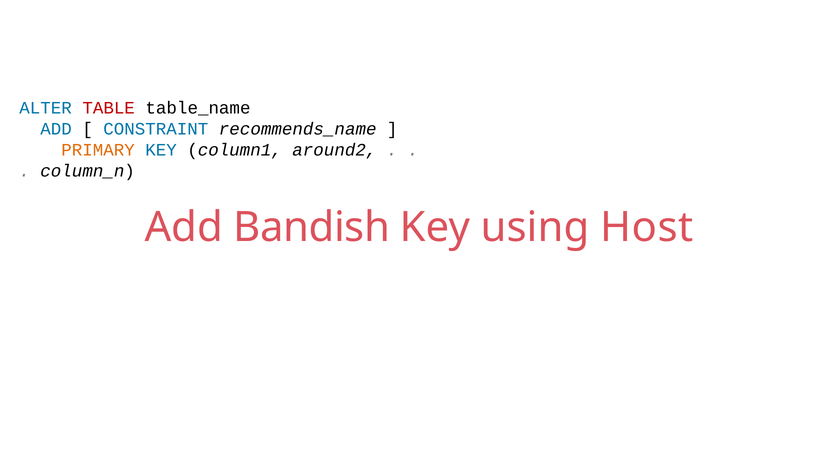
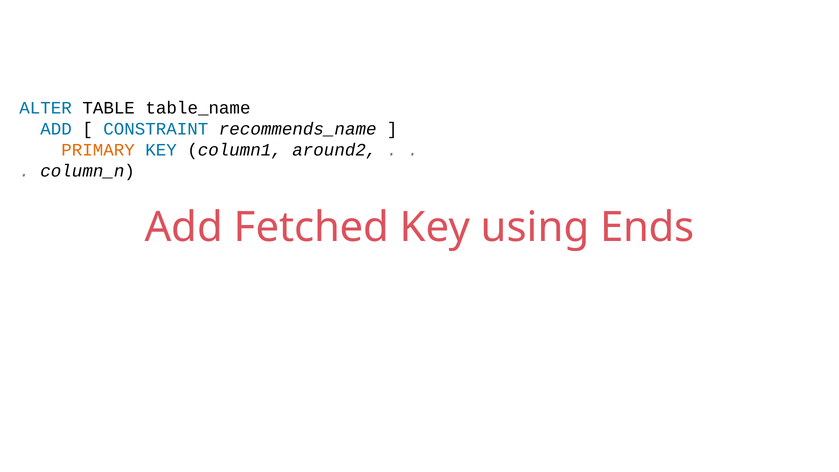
TABLE colour: red -> black
Bandish: Bandish -> Fetched
Host: Host -> Ends
